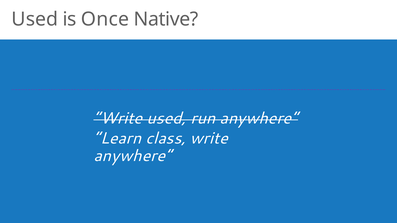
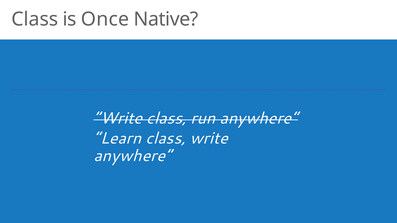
Used at (35, 19): Used -> Class
Write used: used -> class
